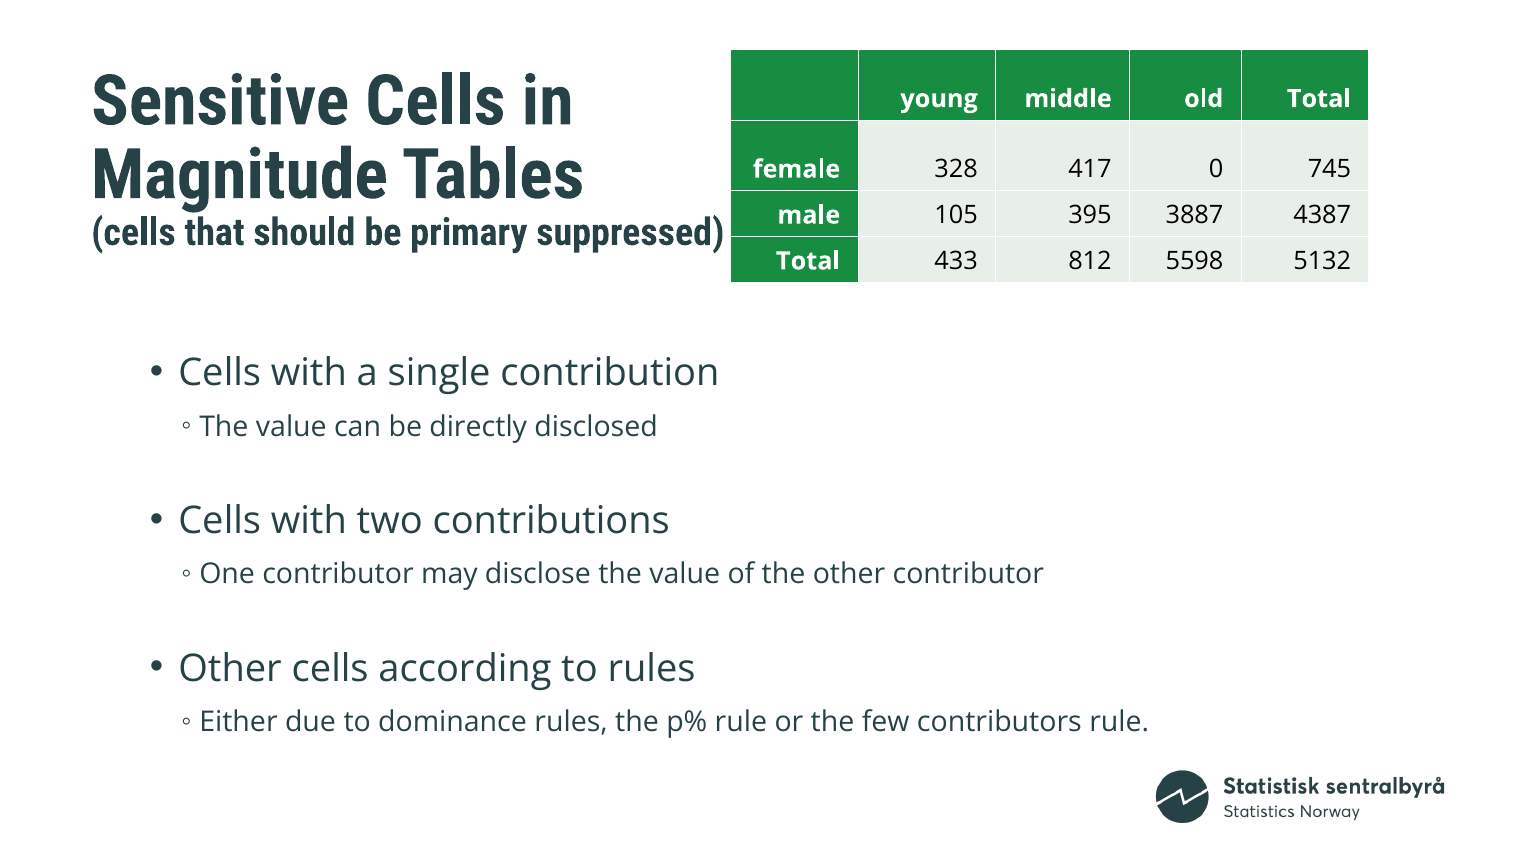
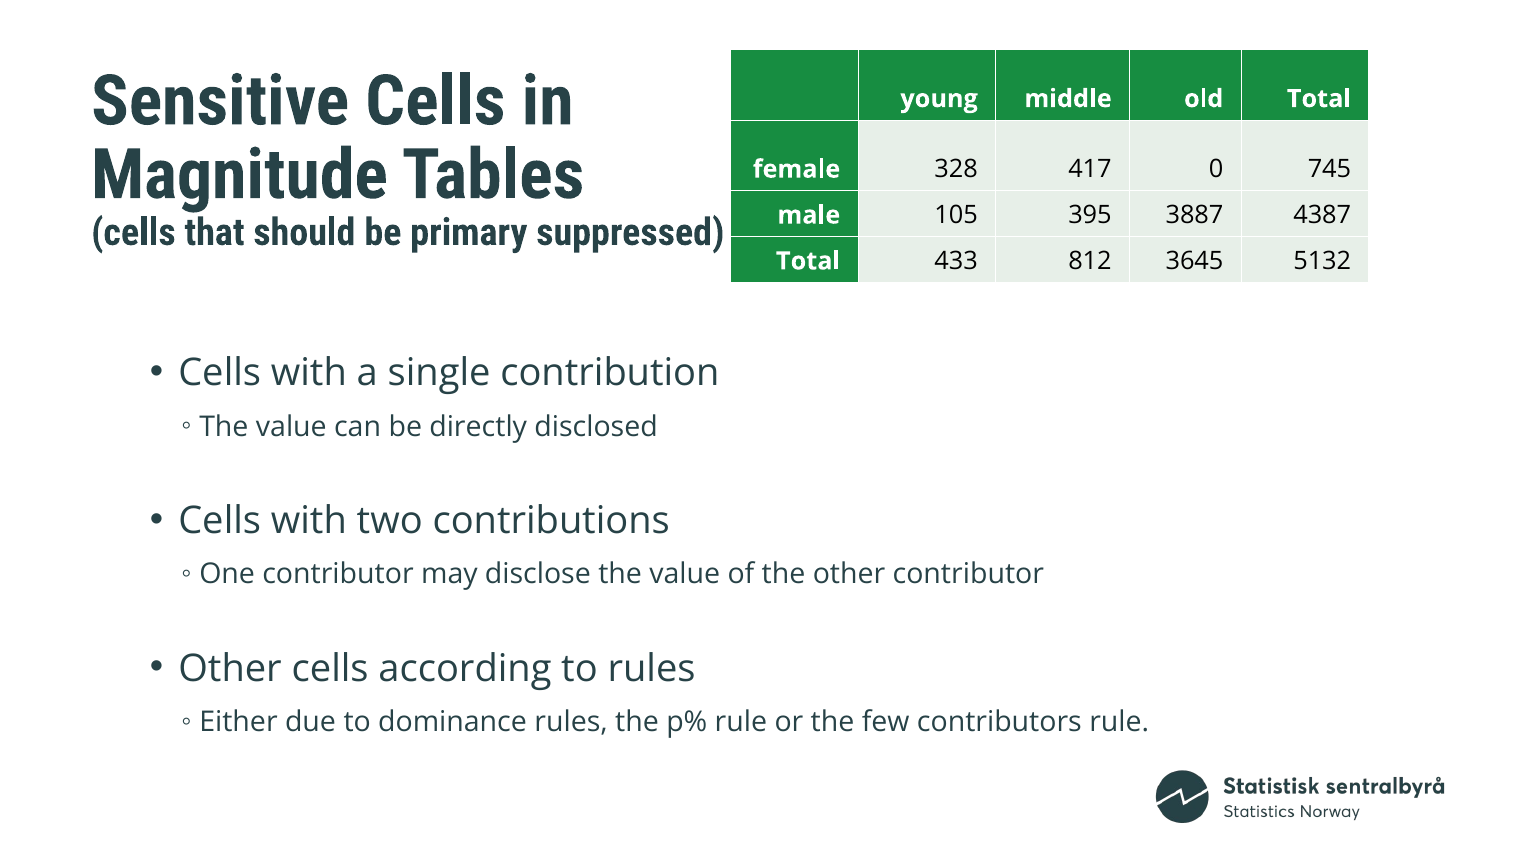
5598: 5598 -> 3645
